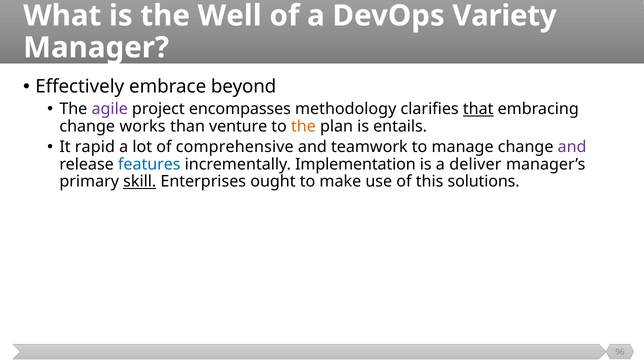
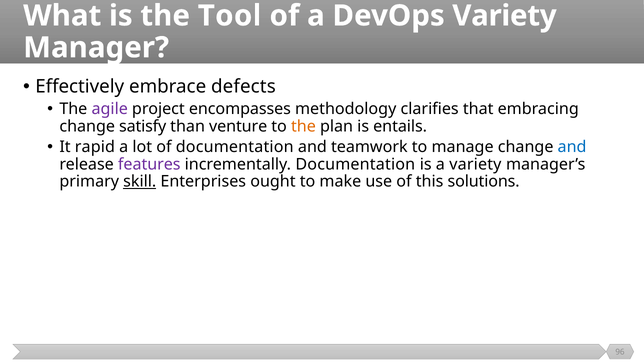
Well: Well -> Tool
beyond: beyond -> defects
that underline: present -> none
works: works -> satisfy
of comprehensive: comprehensive -> documentation
and at (572, 147) colour: purple -> blue
features colour: blue -> purple
incrementally Implementation: Implementation -> Documentation
a deliver: deliver -> variety
